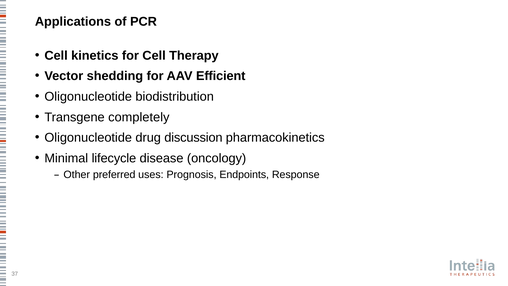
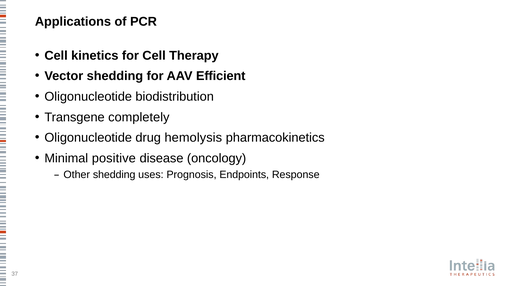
discussion: discussion -> hemolysis
lifecycle: lifecycle -> positive
Other preferred: preferred -> shedding
